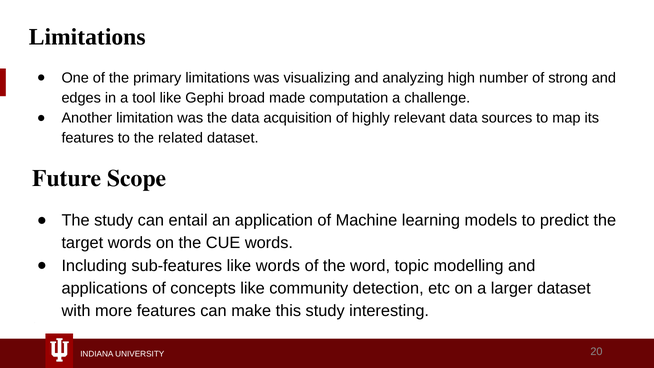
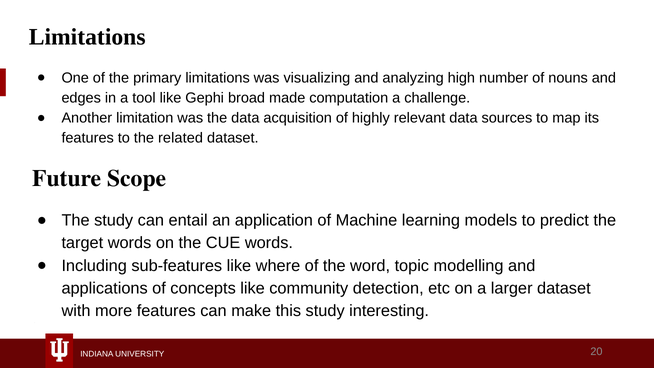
strong: strong -> nouns
like words: words -> where
